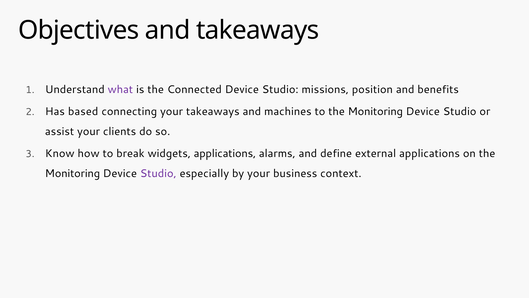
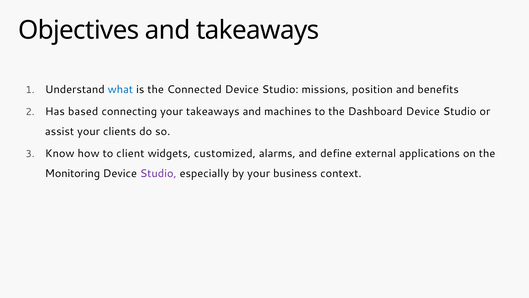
what colour: purple -> blue
to the Monitoring: Monitoring -> Dashboard
break: break -> client
widgets applications: applications -> customized
